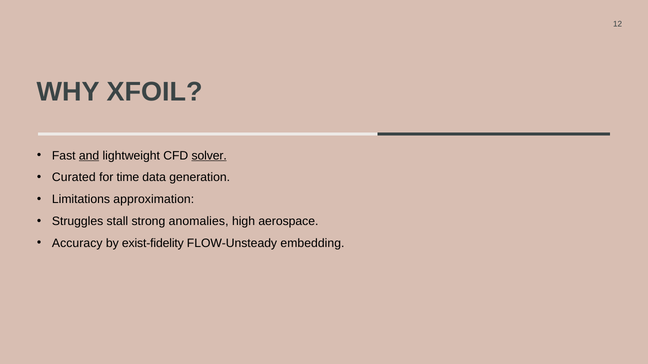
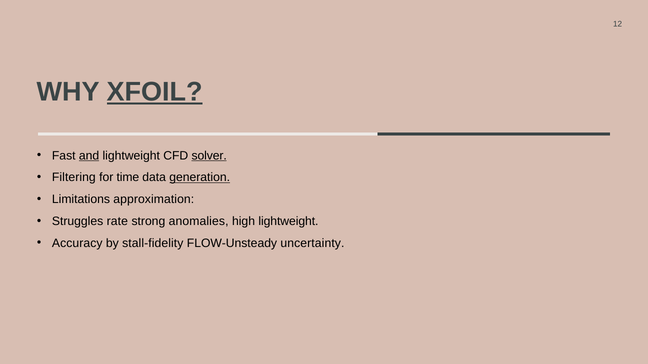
XFOIL underline: none -> present
Curated: Curated -> Filtering
generation underline: none -> present
stall: stall -> rate
high aerospace: aerospace -> lightweight
exist-fidelity: exist-fidelity -> stall-fidelity
embedding: embedding -> uncertainty
